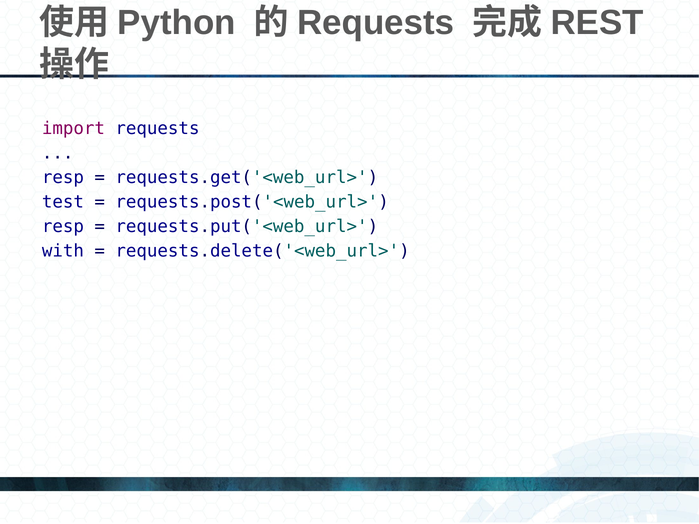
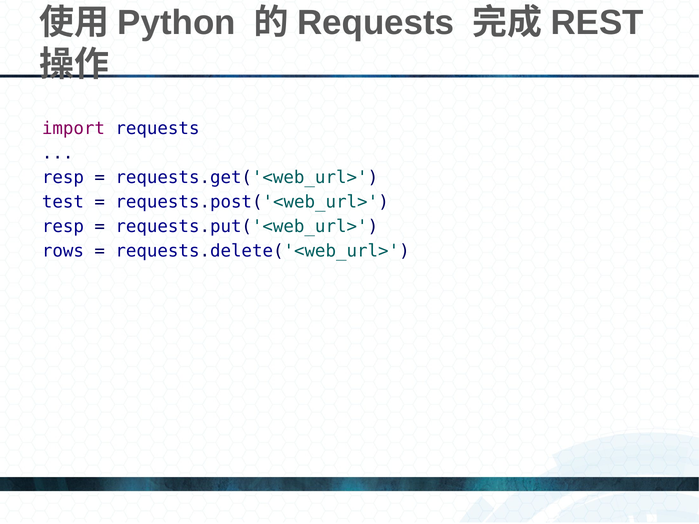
with: with -> rows
